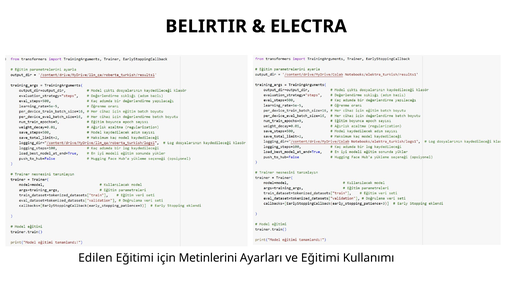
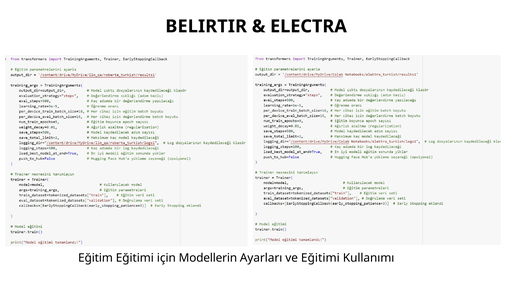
Edilen: Edilen -> Eğitim
Metinlerini: Metinlerini -> Modellerin
